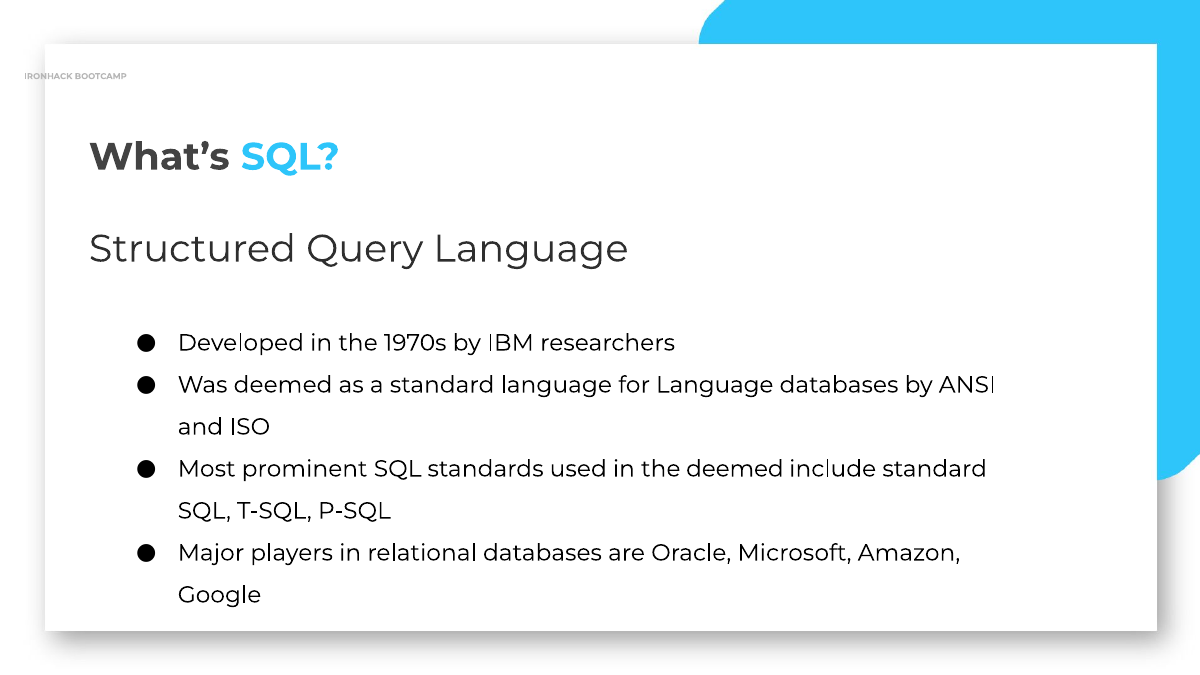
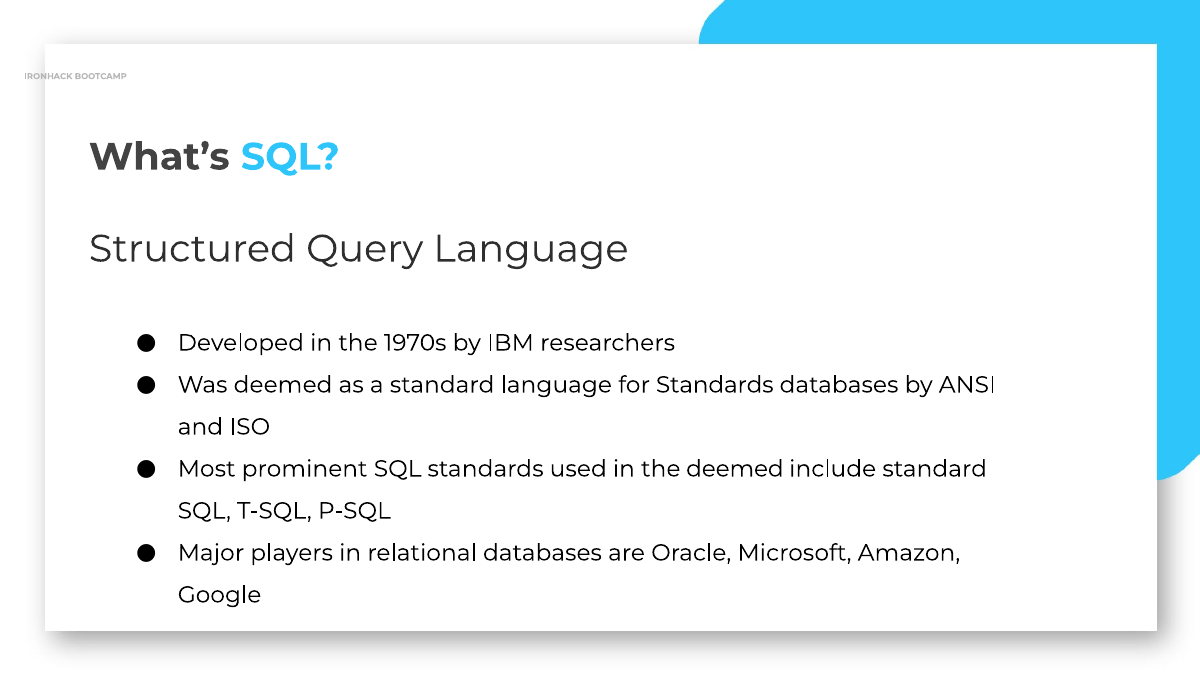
for Language: Language -> Standards
